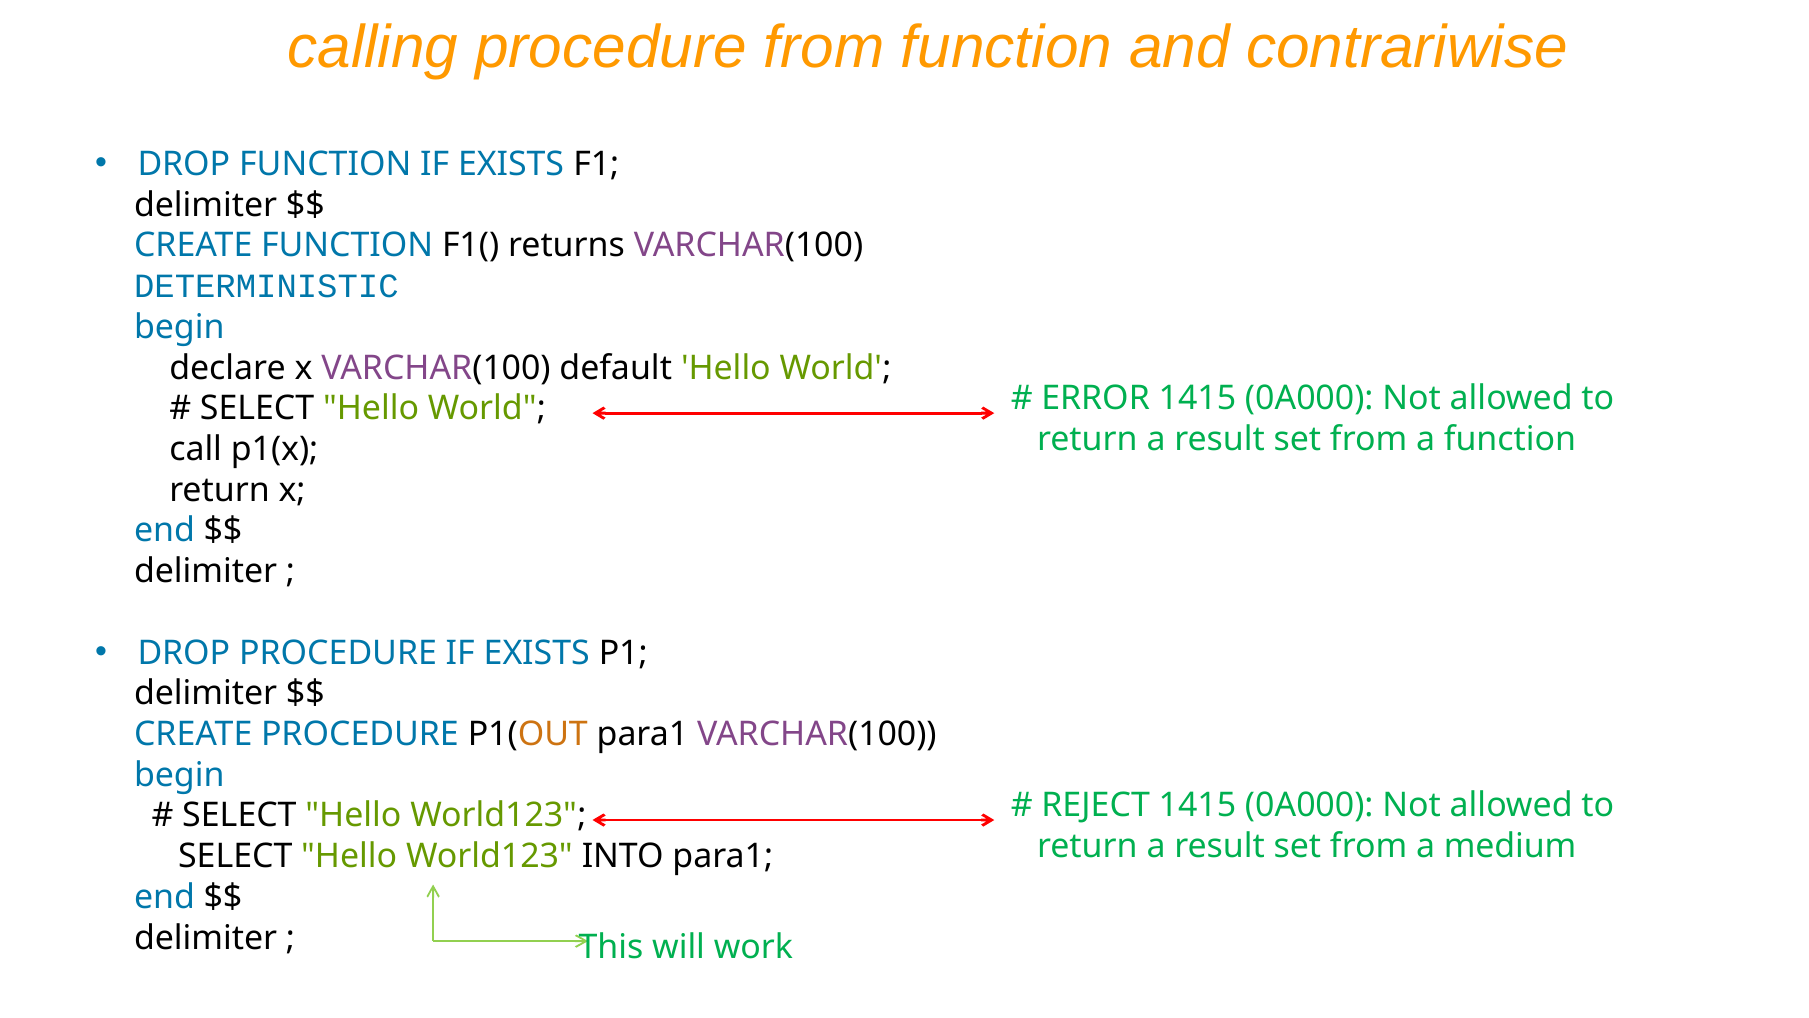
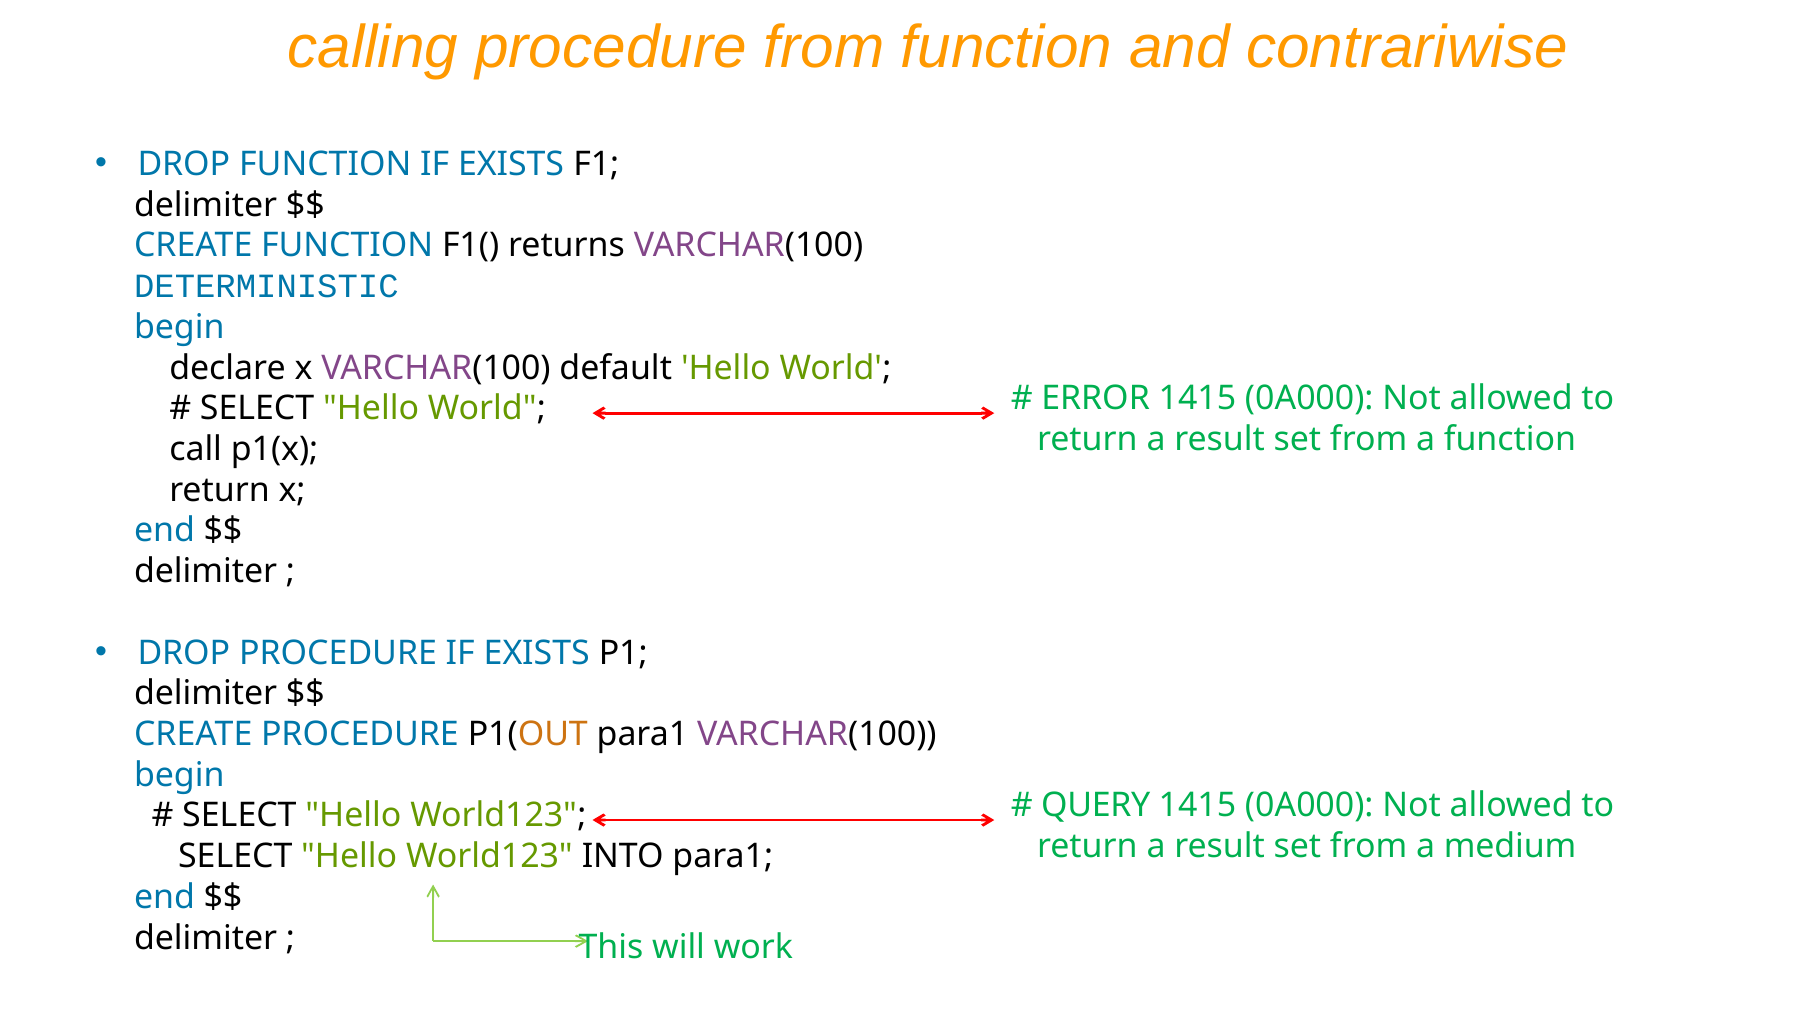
REJECT: REJECT -> QUERY
